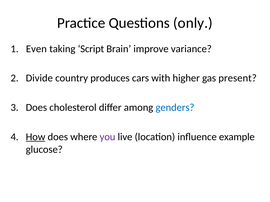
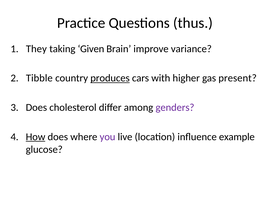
only: only -> thus
Even: Even -> They
Script: Script -> Given
Divide: Divide -> Tibble
produces underline: none -> present
genders colour: blue -> purple
